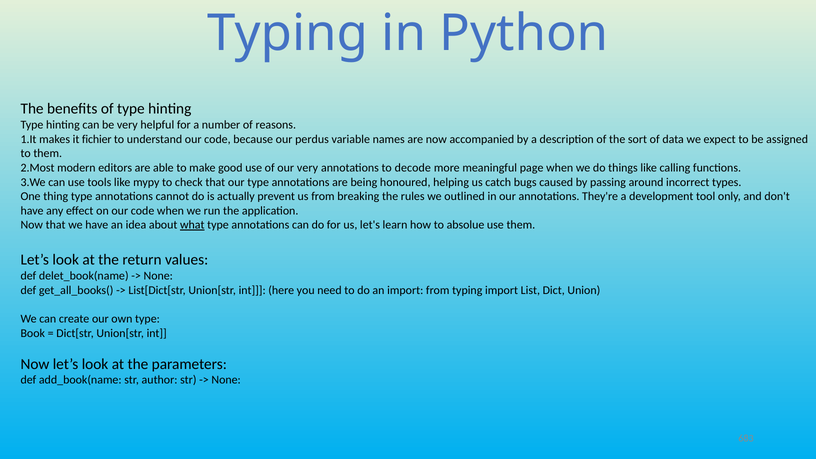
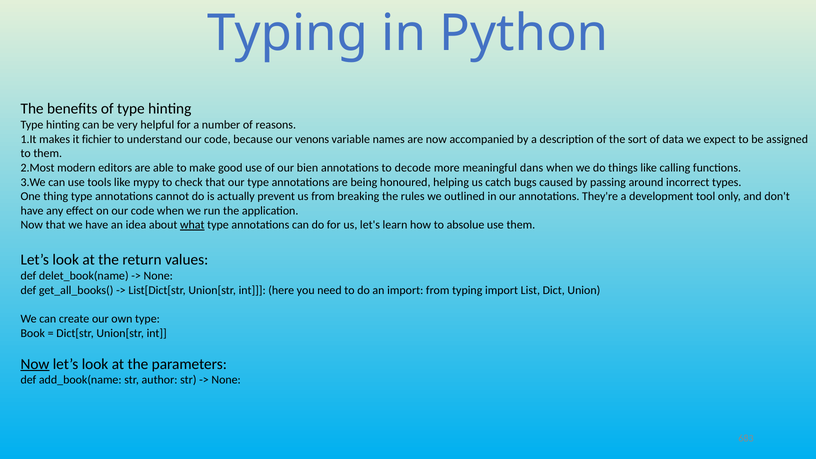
perdus: perdus -> venons
our very: very -> bien
page: page -> dans
Now at (35, 364) underline: none -> present
